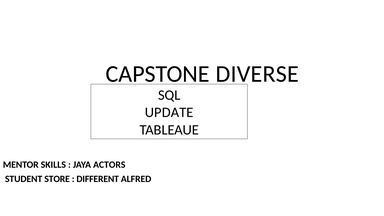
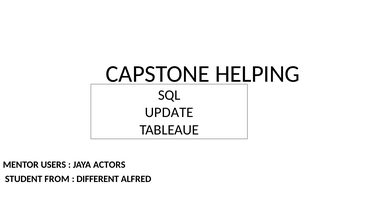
DIVERSE: DIVERSE -> HELPING
SKILLS: SKILLS -> USERS
STORE: STORE -> FROM
